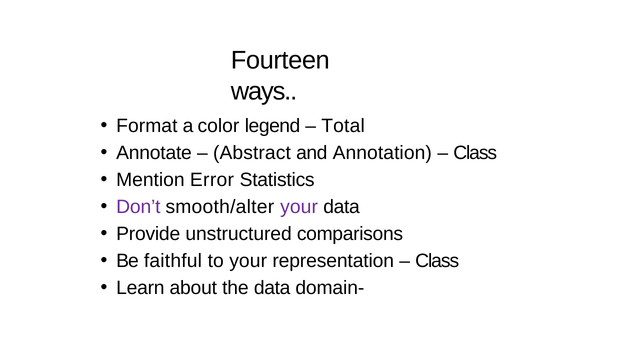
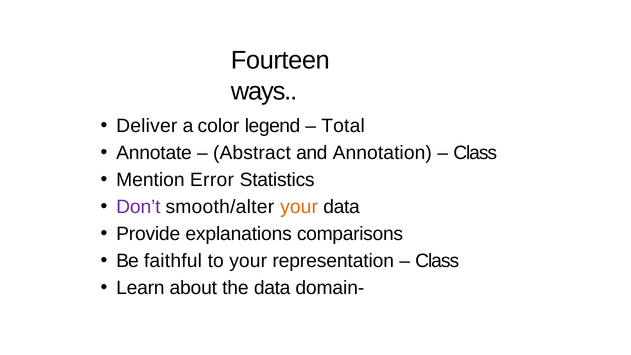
Format: Format -> Deliver
your at (299, 207) colour: purple -> orange
unstructured: unstructured -> explanations
